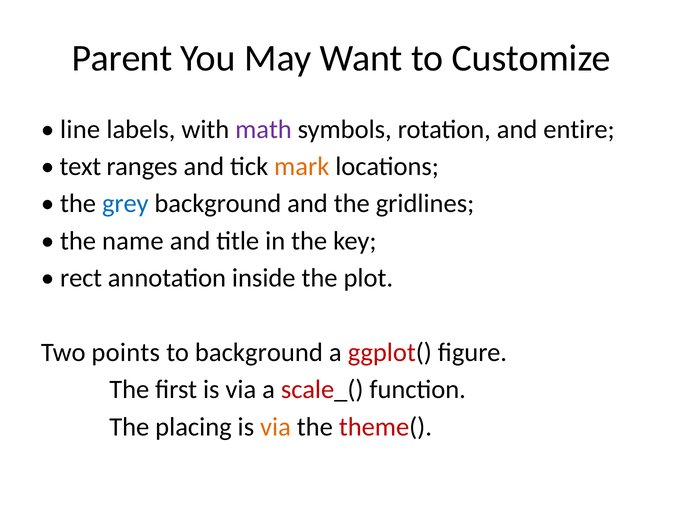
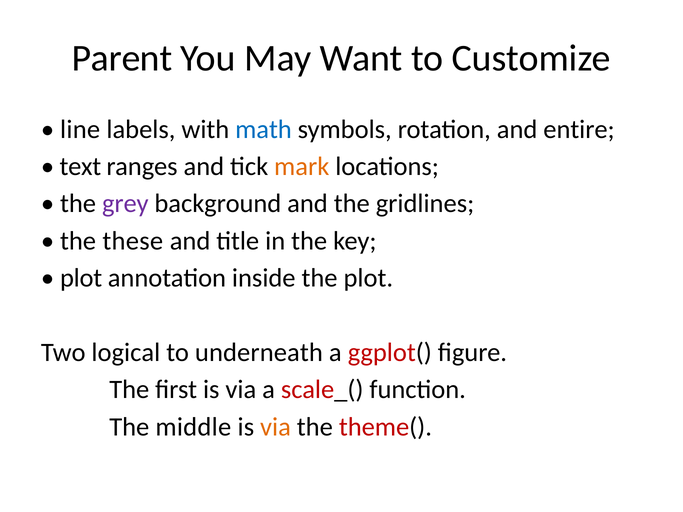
math colour: purple -> blue
grey colour: blue -> purple
name: name -> these
rect at (81, 278): rect -> plot
points: points -> logical
to background: background -> underneath
placing: placing -> middle
